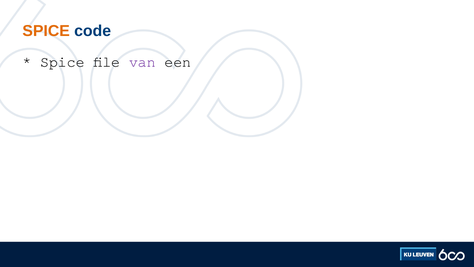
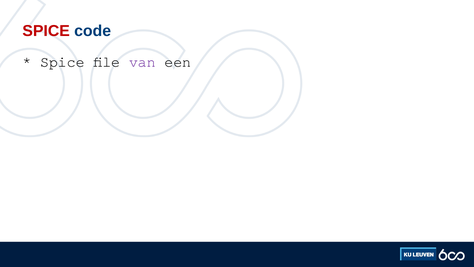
SPICE at (46, 31) colour: orange -> red
